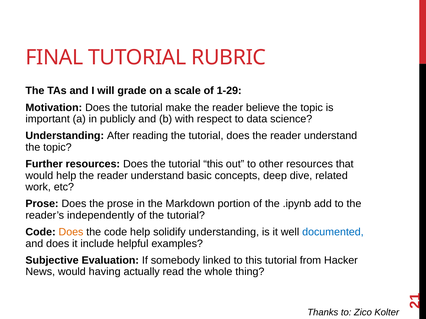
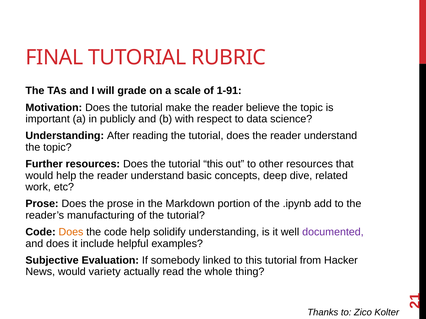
1-29: 1-29 -> 1-91
independently: independently -> manufacturing
documented colour: blue -> purple
having: having -> variety
